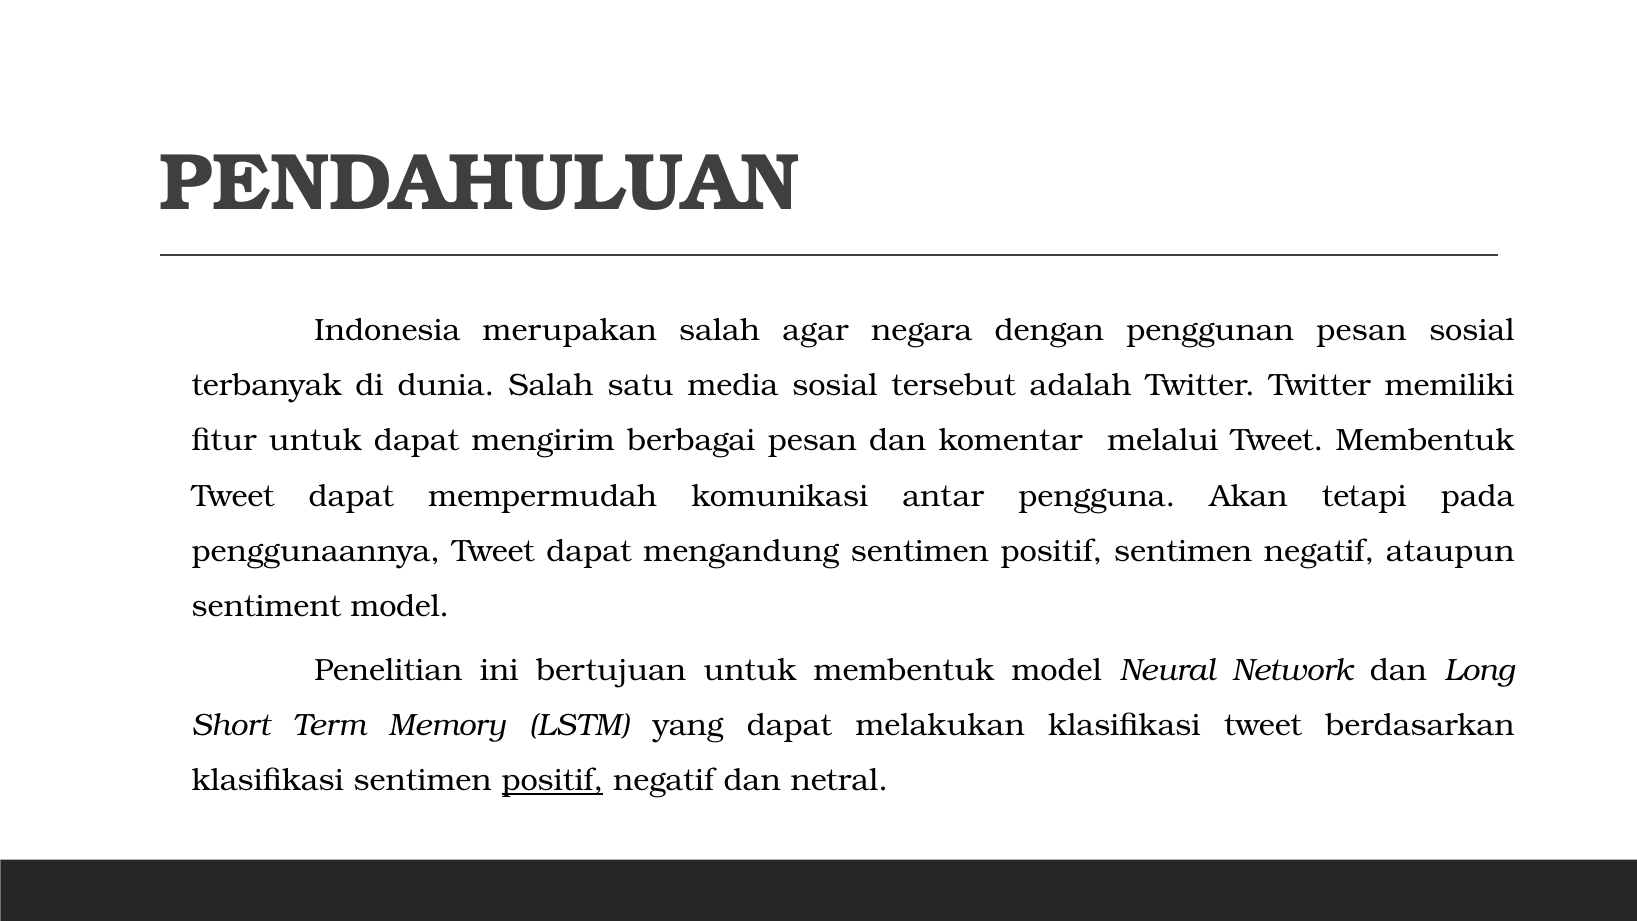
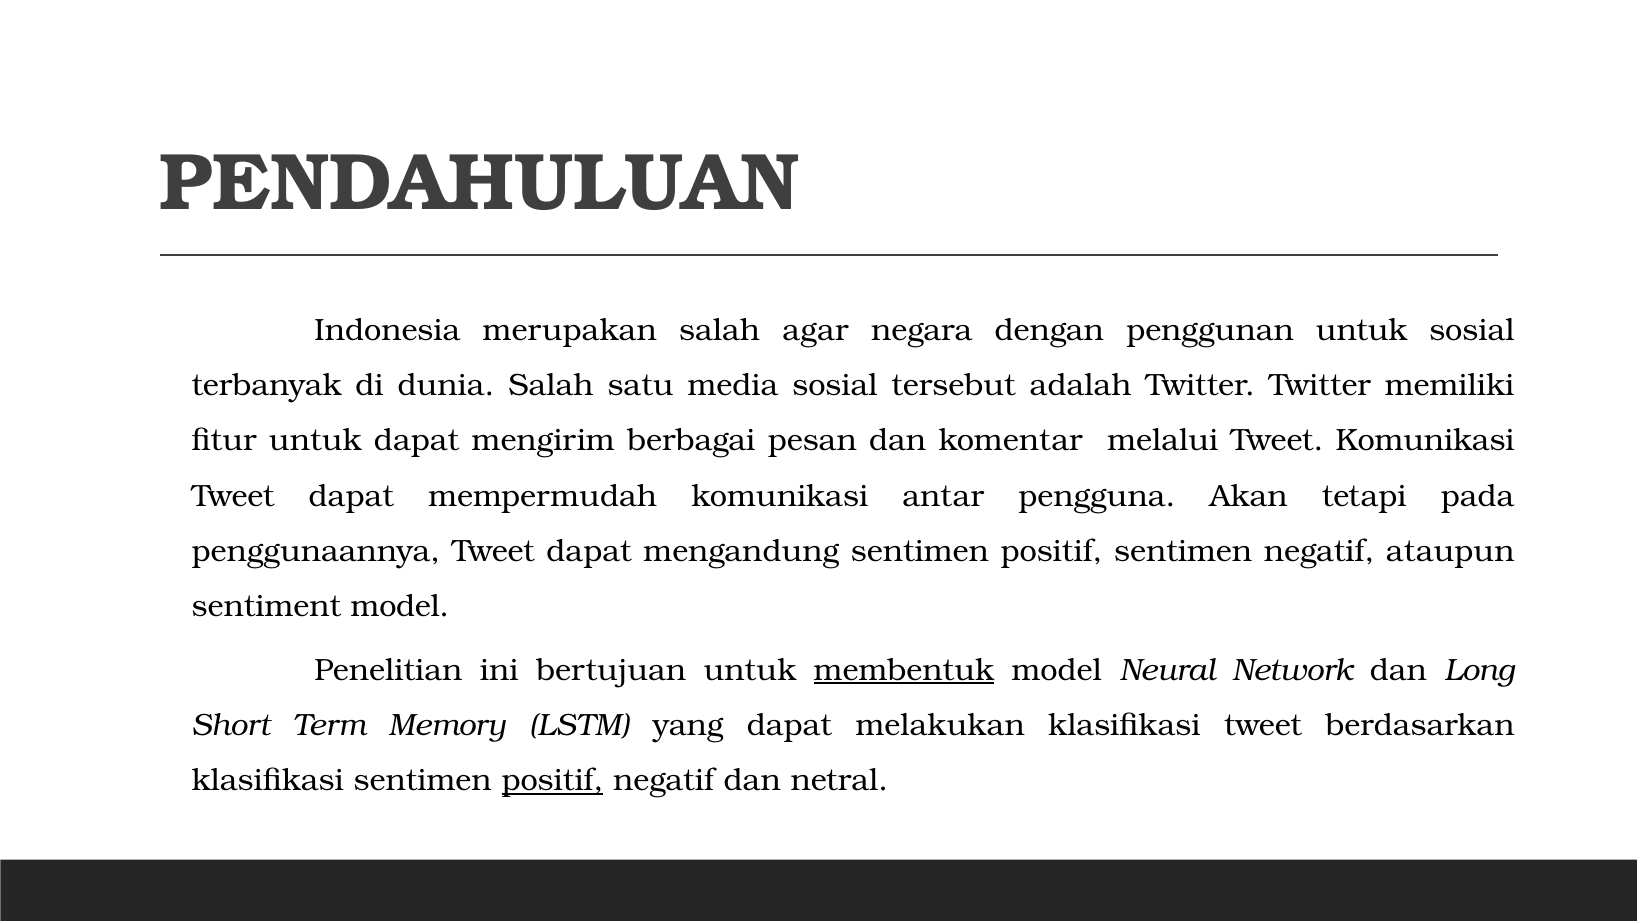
penggunan pesan: pesan -> untuk
Tweet Membentuk: Membentuk -> Komunikasi
membentuk at (904, 670) underline: none -> present
